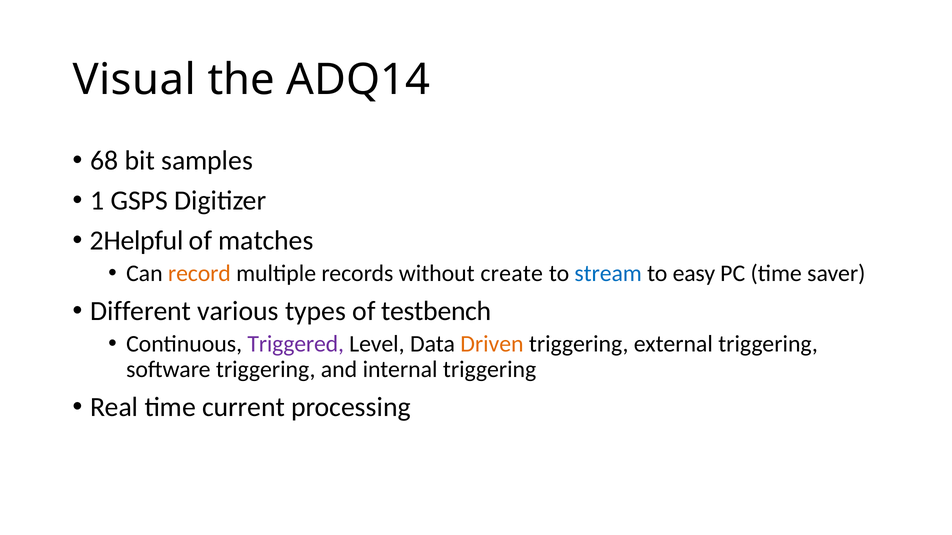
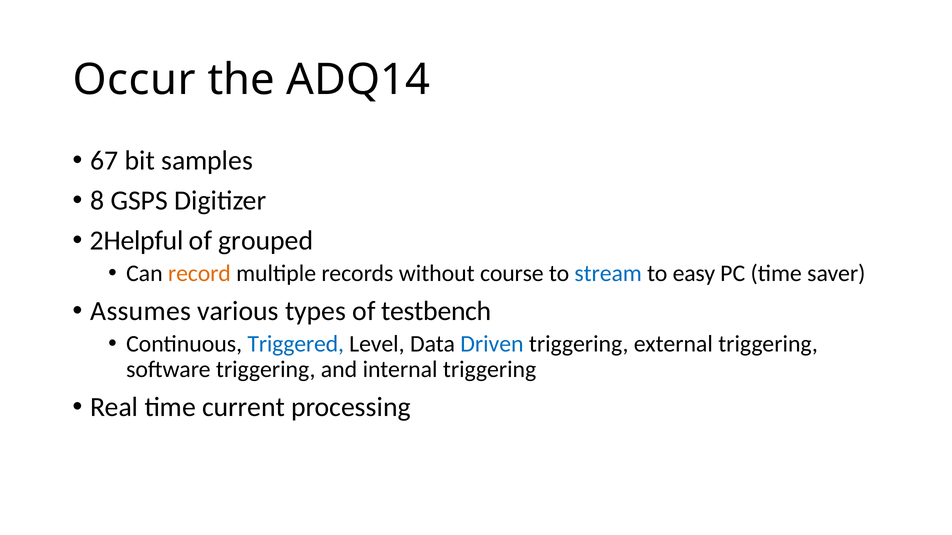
Visual: Visual -> Occur
68: 68 -> 67
1: 1 -> 8
matches: matches -> grouped
create: create -> course
Different: Different -> Assumes
Triggered colour: purple -> blue
Driven colour: orange -> blue
